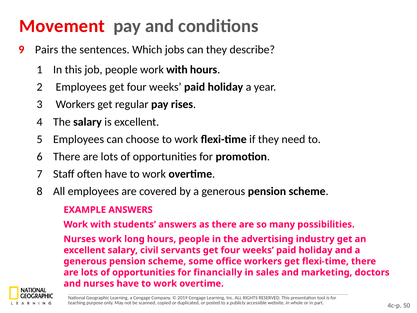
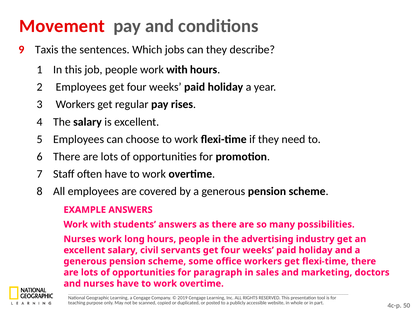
Pairs: Pairs -> Taxis
financially: financially -> paragraph
